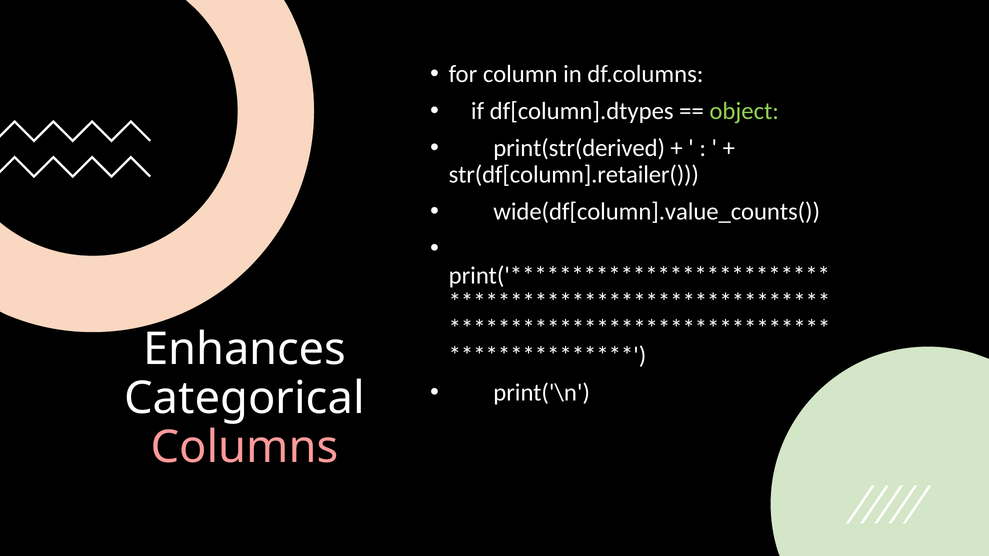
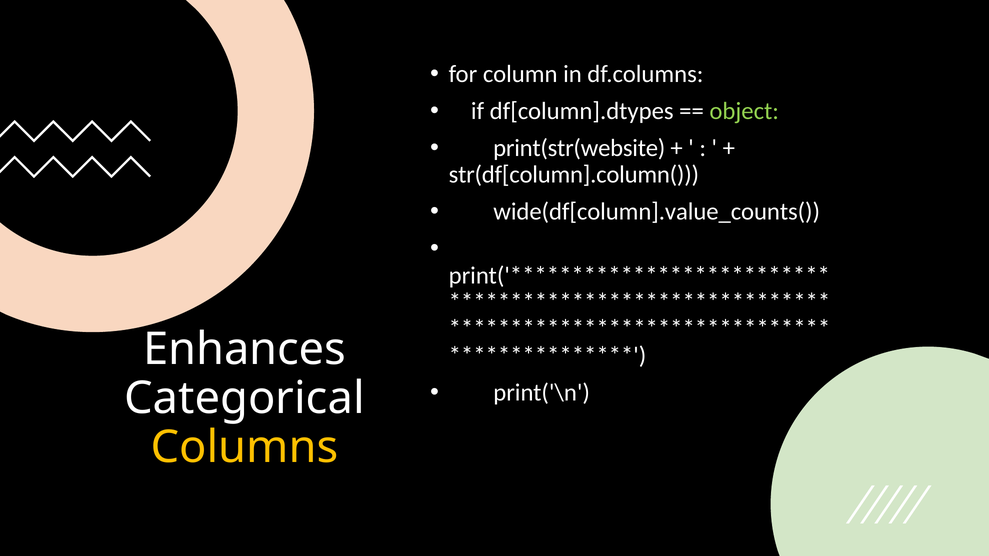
print(str(derived: print(str(derived -> print(str(website
str(df[column].retailer(: str(df[column].retailer( -> str(df[column].column(
Columns colour: pink -> yellow
